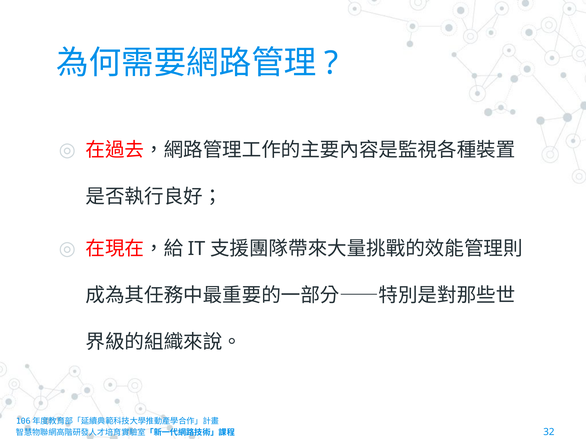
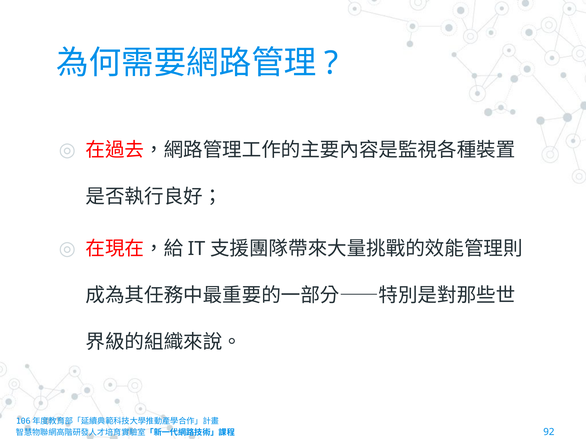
32: 32 -> 92
